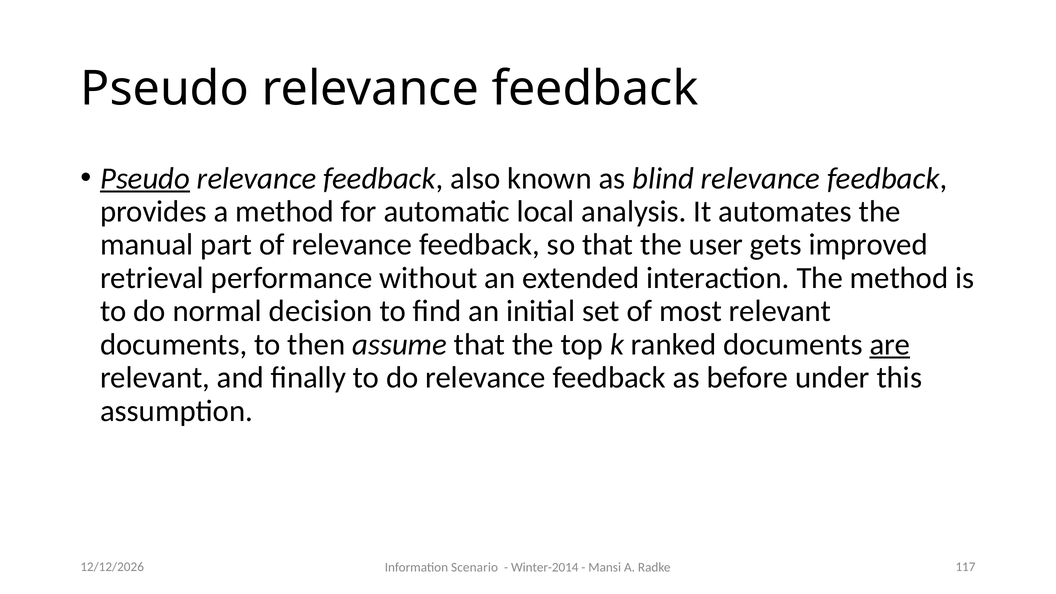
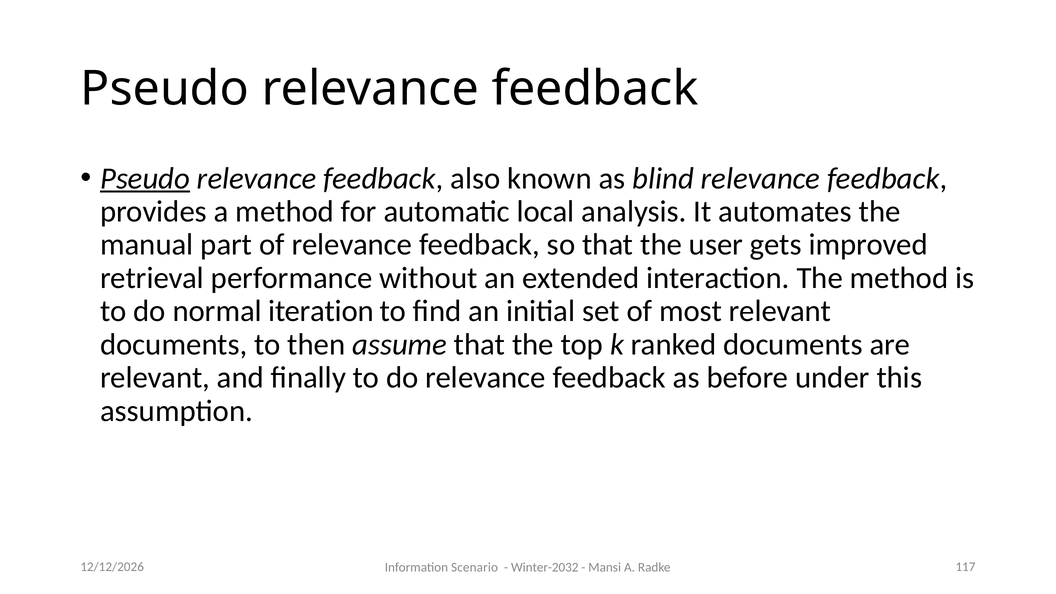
decision: decision -> iteration
are underline: present -> none
Winter-2014: Winter-2014 -> Winter-2032
